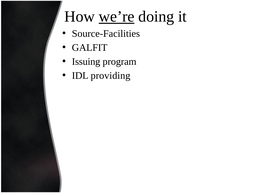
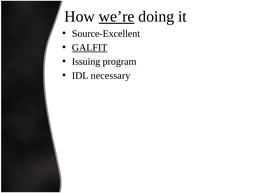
Source-Facilities: Source-Facilities -> Source-Excellent
GALFIT underline: none -> present
providing: providing -> necessary
